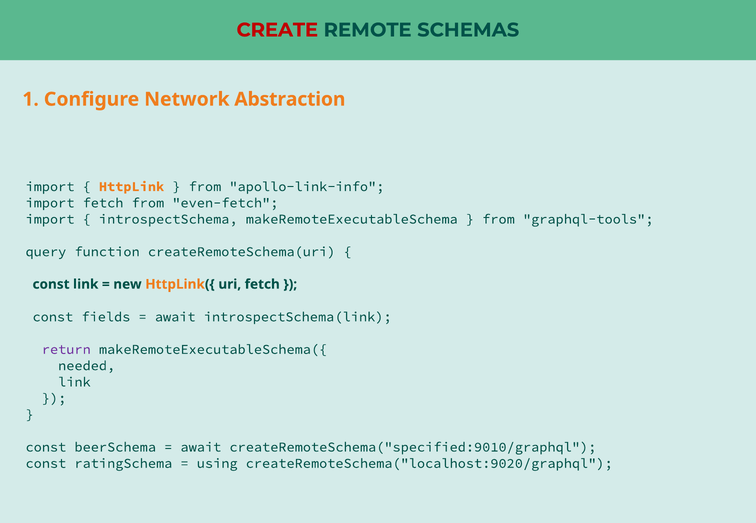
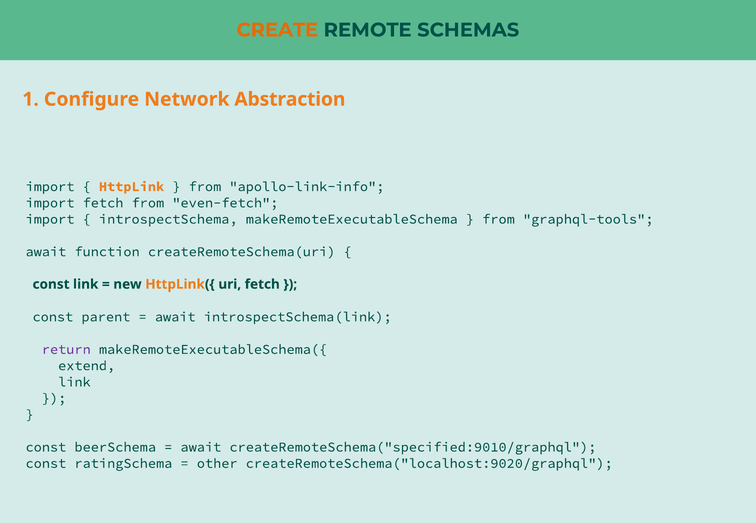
CREATE colour: red -> orange
query at (46, 252): query -> await
fields: fields -> parent
needed: needed -> extend
using: using -> other
